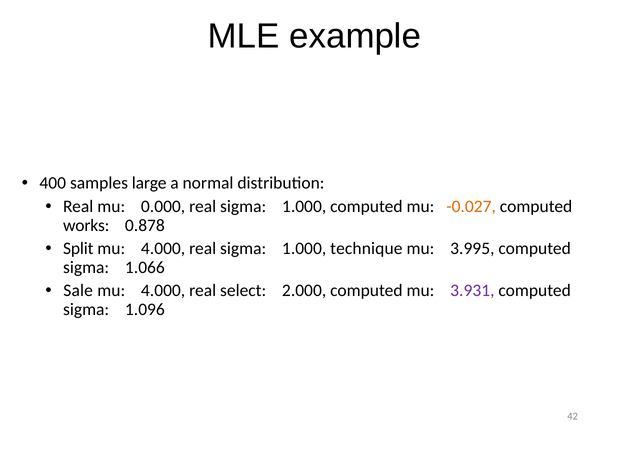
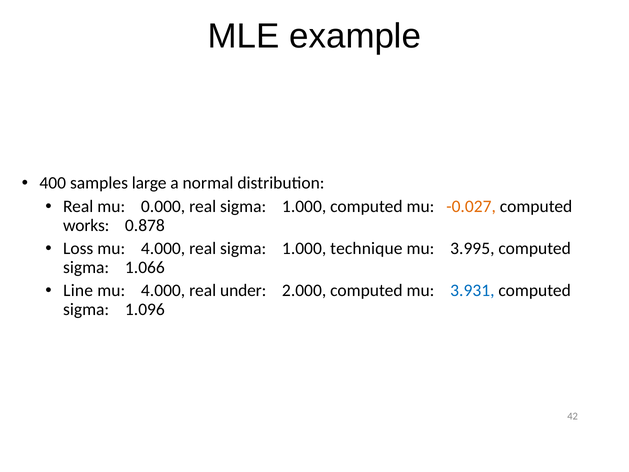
Split: Split -> Loss
Sale: Sale -> Line
select: select -> under
3.931 colour: purple -> blue
